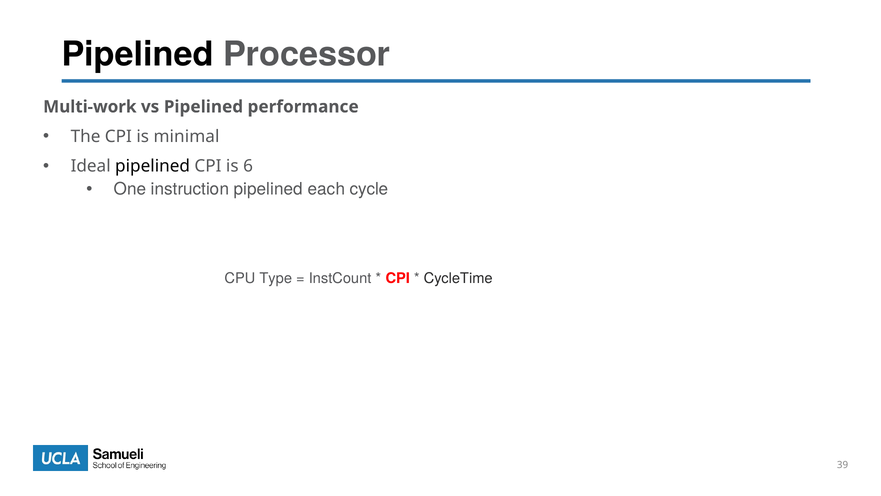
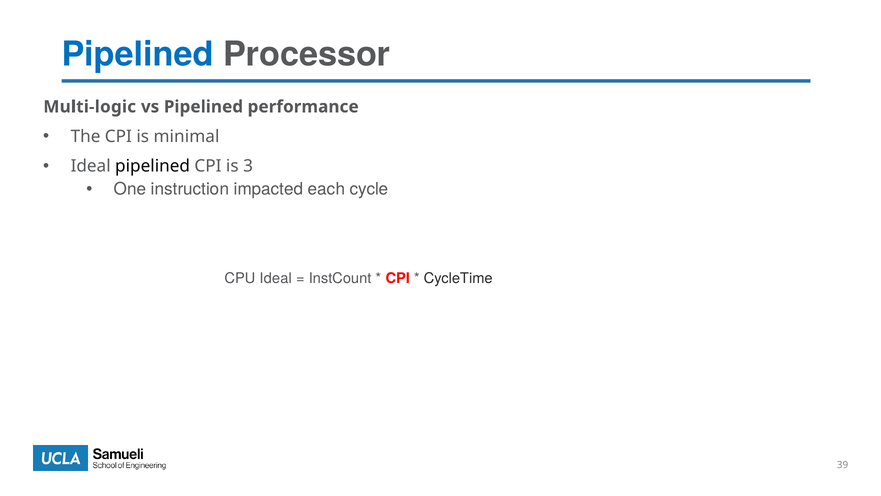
Pipelined at (138, 54) colour: black -> blue
Multi-work: Multi-work -> Multi-logic
6: 6 -> 3
instruction pipelined: pipelined -> impacted
CPU Type: Type -> Ideal
